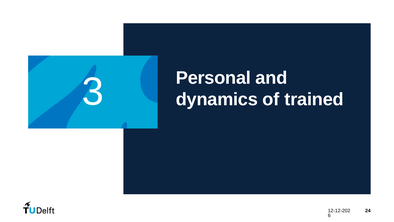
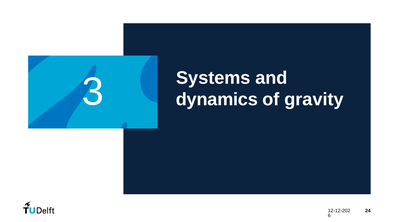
Personal: Personal -> Systems
trained: trained -> gravity
